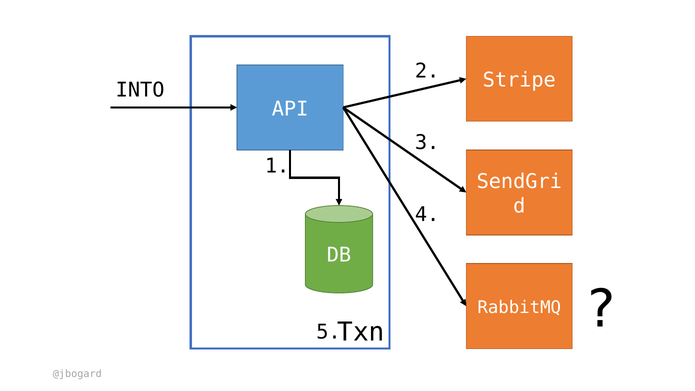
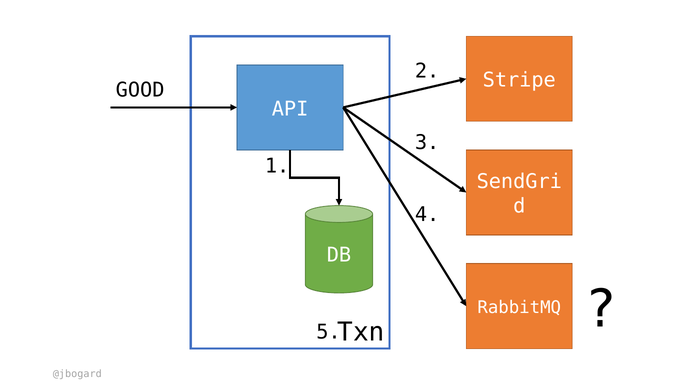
INTO: INTO -> GOOD
